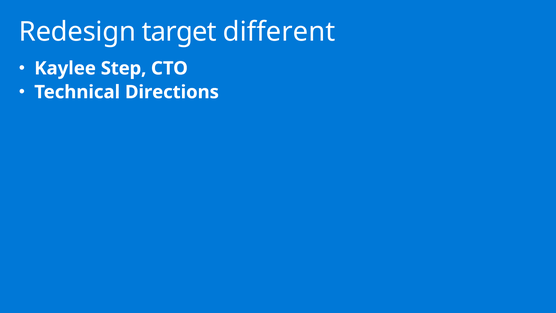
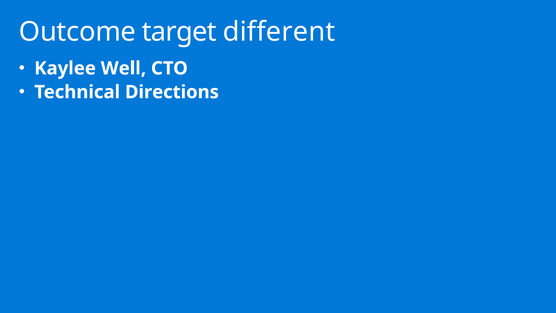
Redesign: Redesign -> Outcome
Step: Step -> Well
